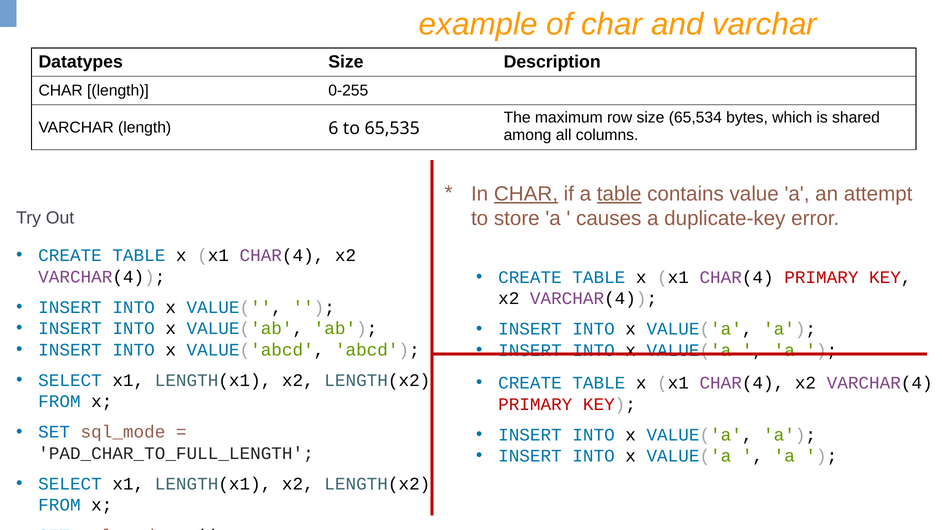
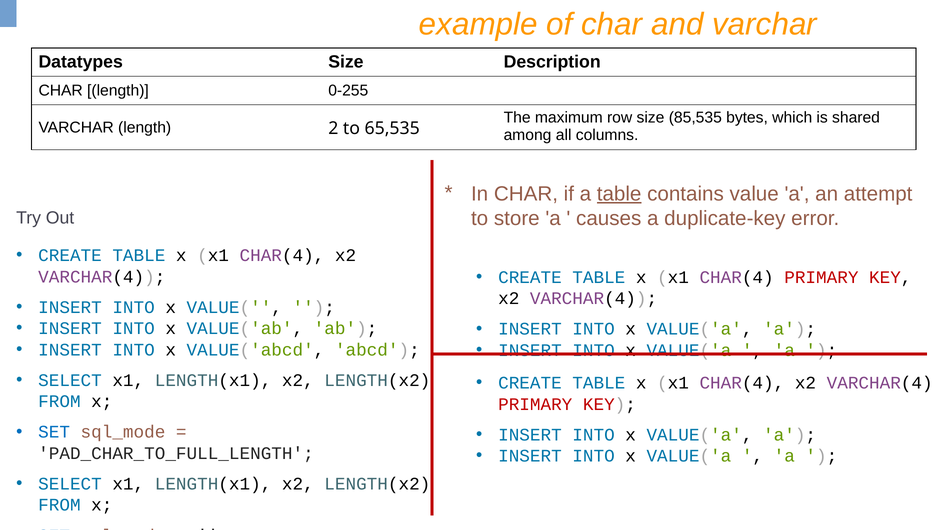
65,534: 65,534 -> 85,535
6: 6 -> 2
CHAR at (526, 194) underline: present -> none
